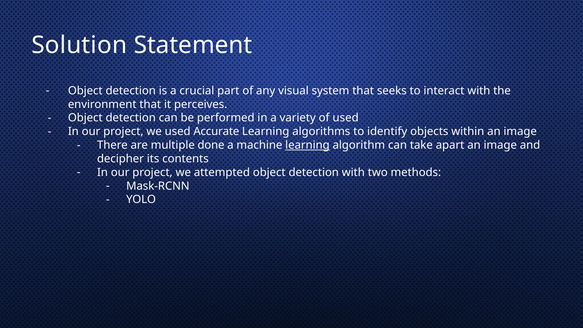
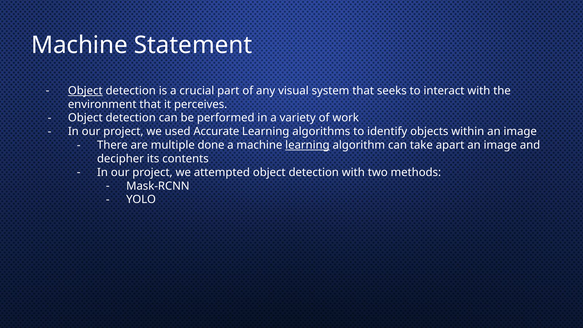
Solution at (79, 45): Solution -> Machine
Object at (85, 91) underline: none -> present
of used: used -> work
